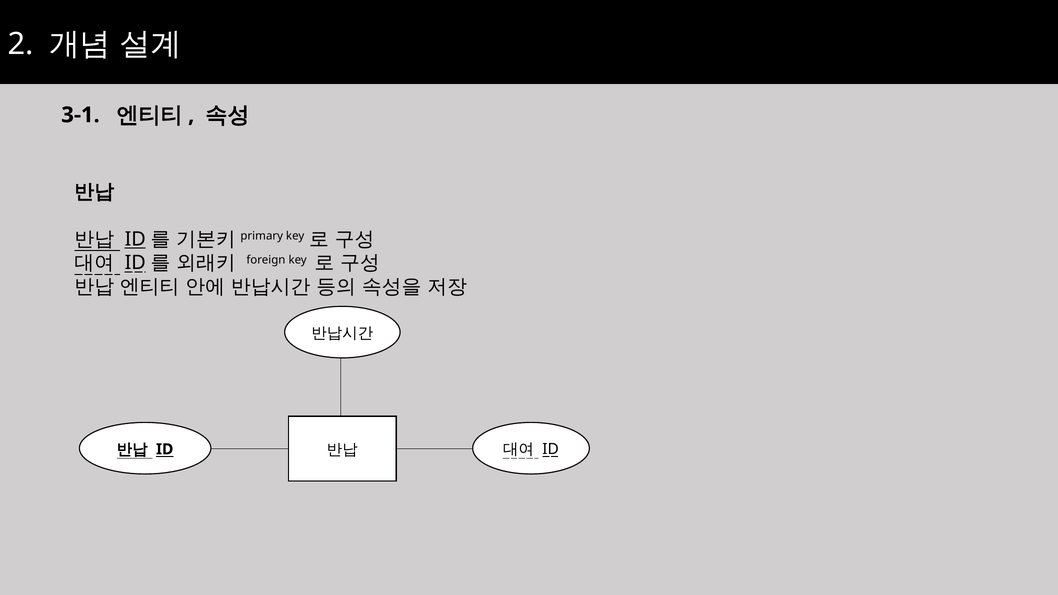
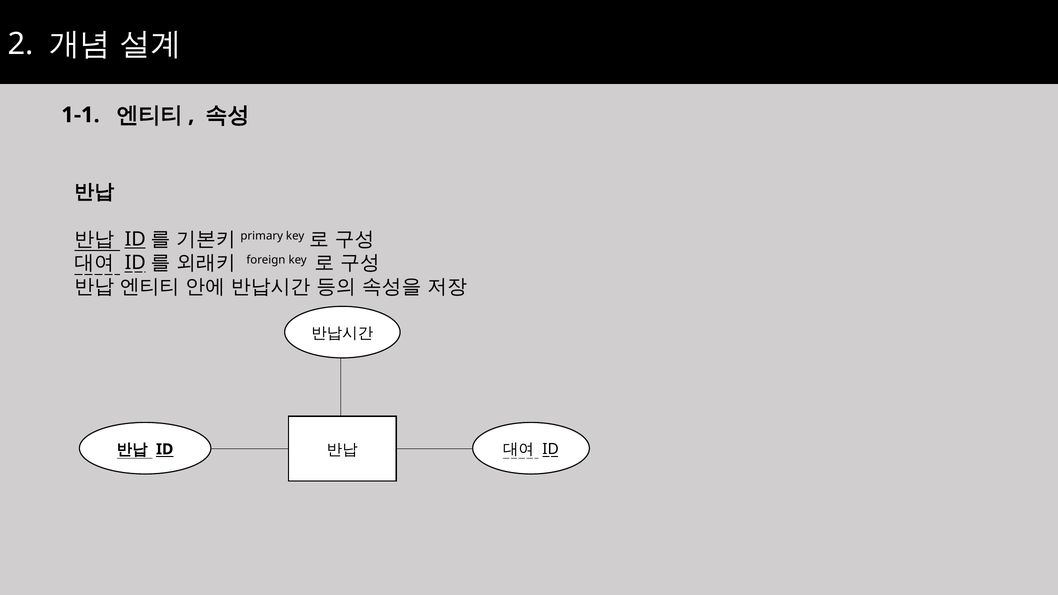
3-1: 3-1 -> 1-1
